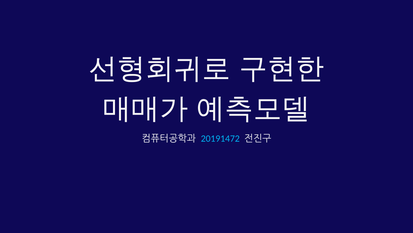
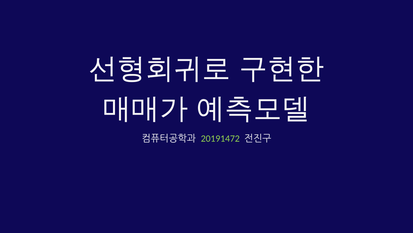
20191472 colour: light blue -> light green
